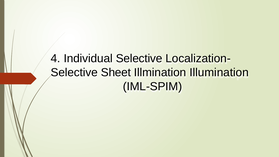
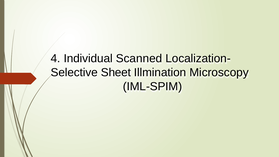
Individual Selective: Selective -> Scanned
Illumination: Illumination -> Microscopy
